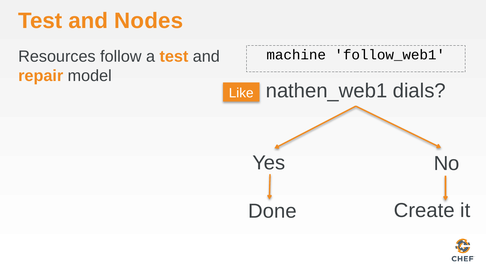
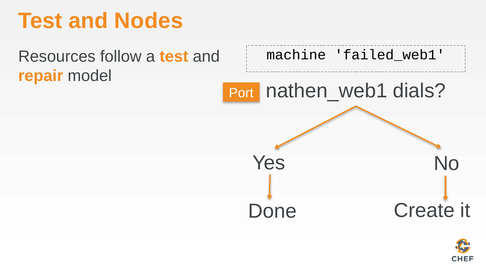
follow_web1: follow_web1 -> failed_web1
Like: Like -> Port
